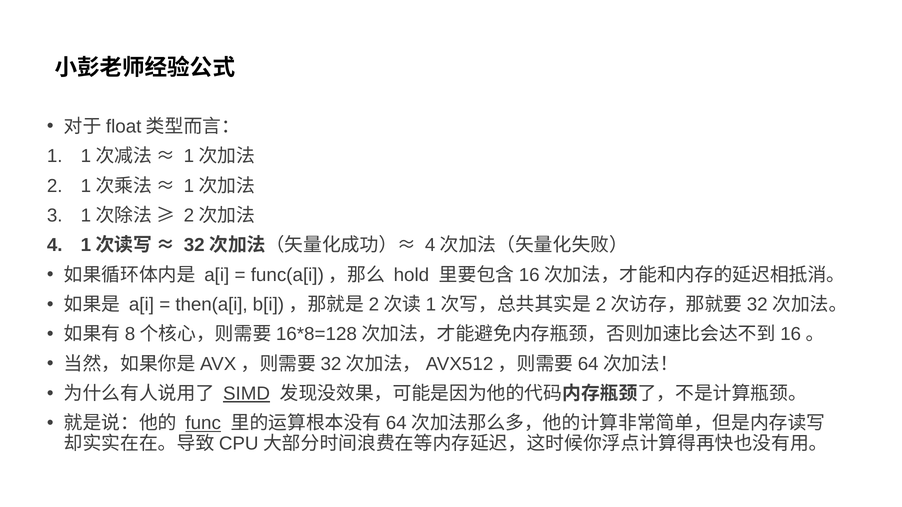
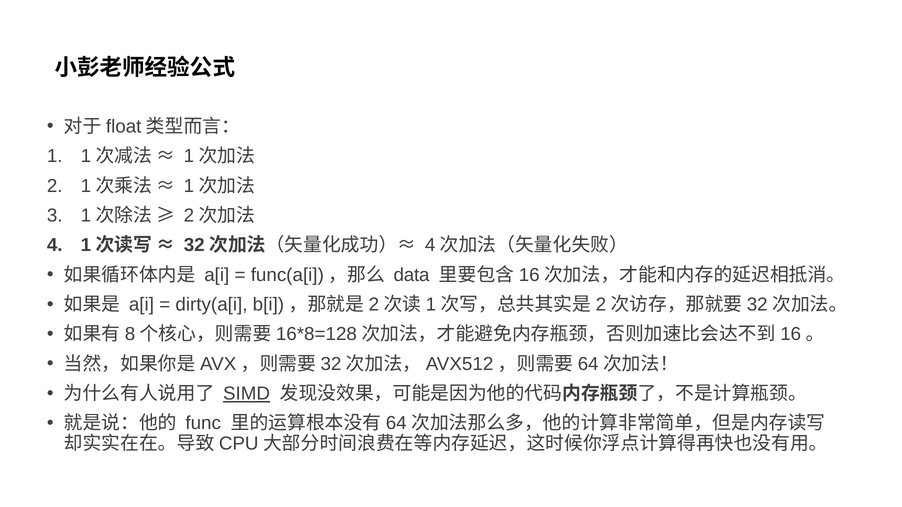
hold: hold -> data
then(a[i: then(a[i -> dirty(a[i
func underline: present -> none
